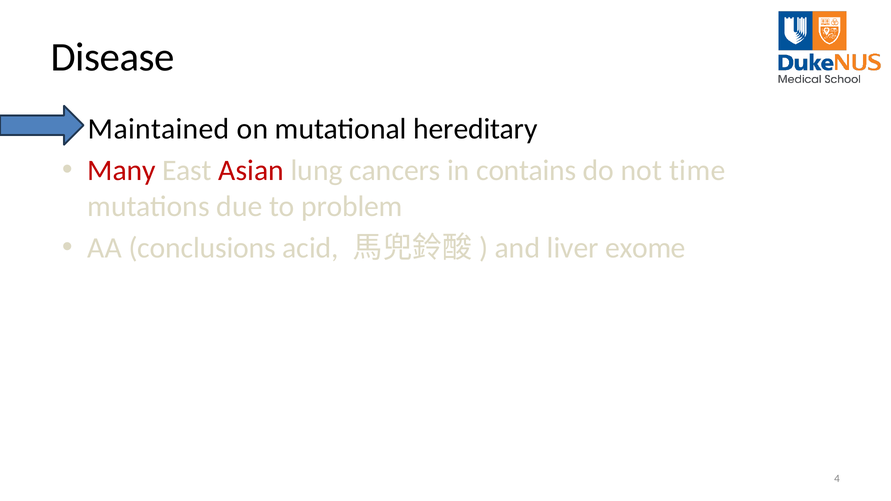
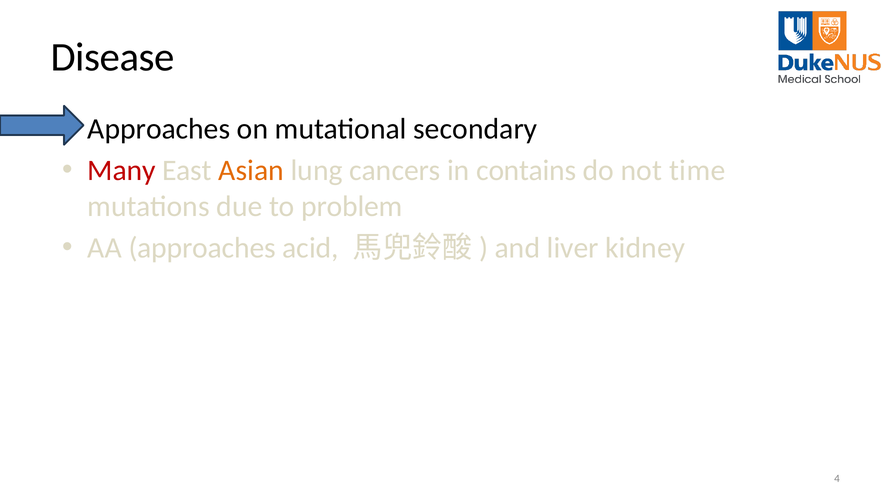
Maintained at (159, 129): Maintained -> Approaches
hereditary: hereditary -> secondary
Asian colour: red -> orange
AA conclusions: conclusions -> approaches
exome: exome -> kidney
